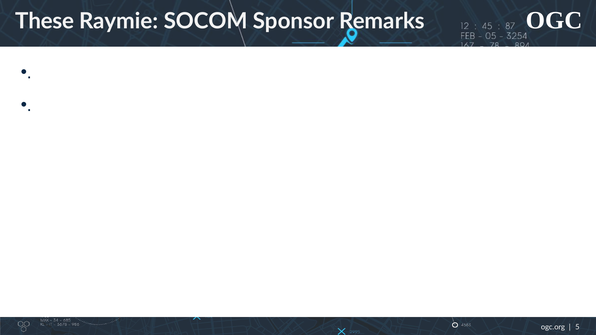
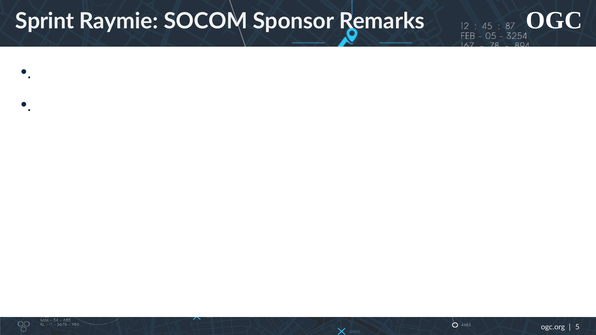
These: These -> Sprint
